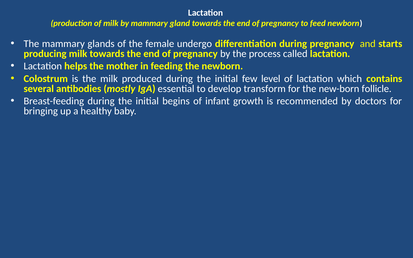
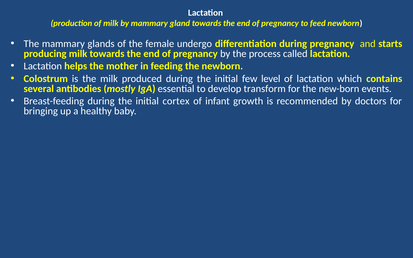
follicle: follicle -> events
begins: begins -> cortex
